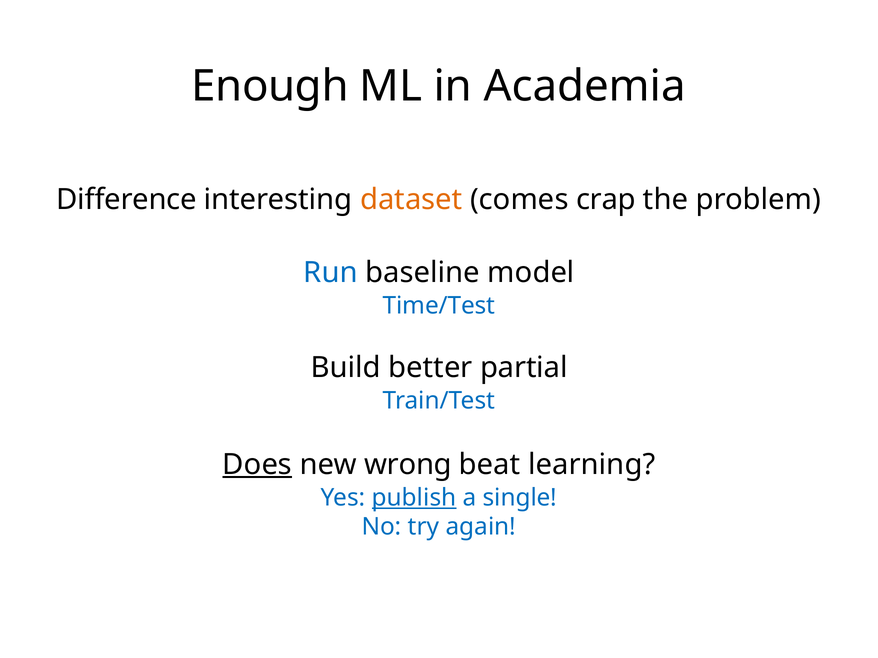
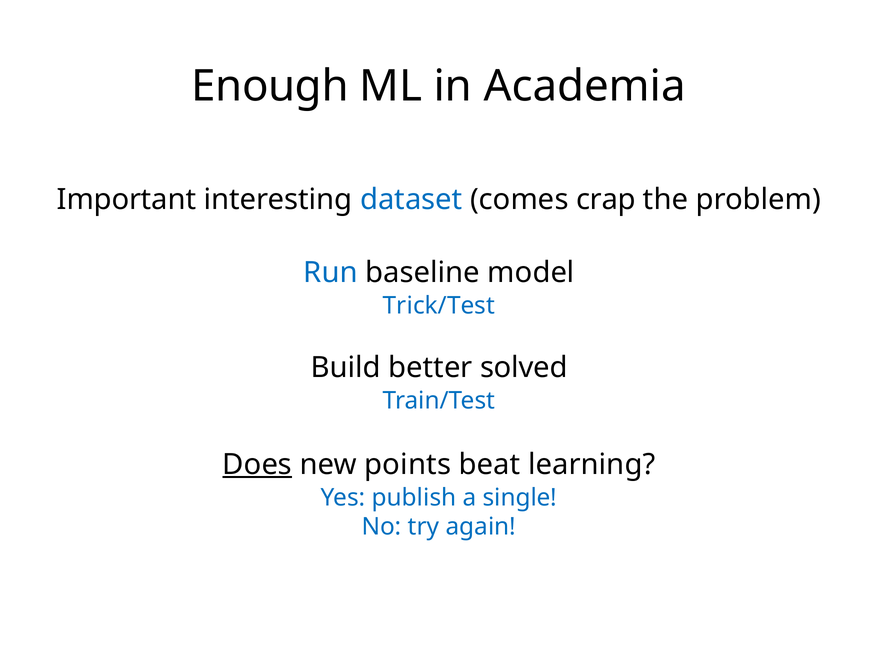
Difference: Difference -> Important
dataset colour: orange -> blue
Time/Test: Time/Test -> Trick/Test
partial: partial -> solved
wrong: wrong -> points
publish underline: present -> none
